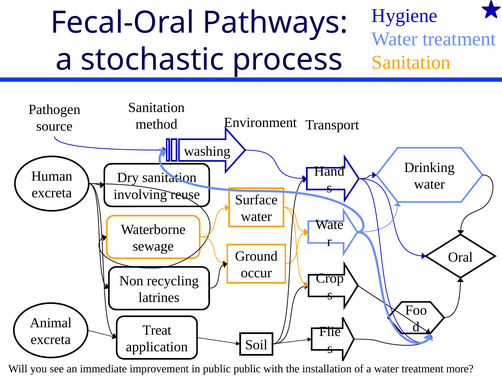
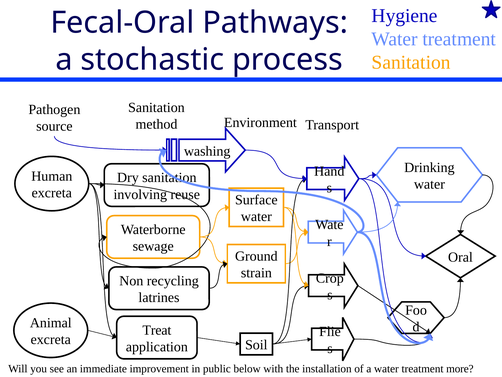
occur: occur -> strain
public public: public -> below
